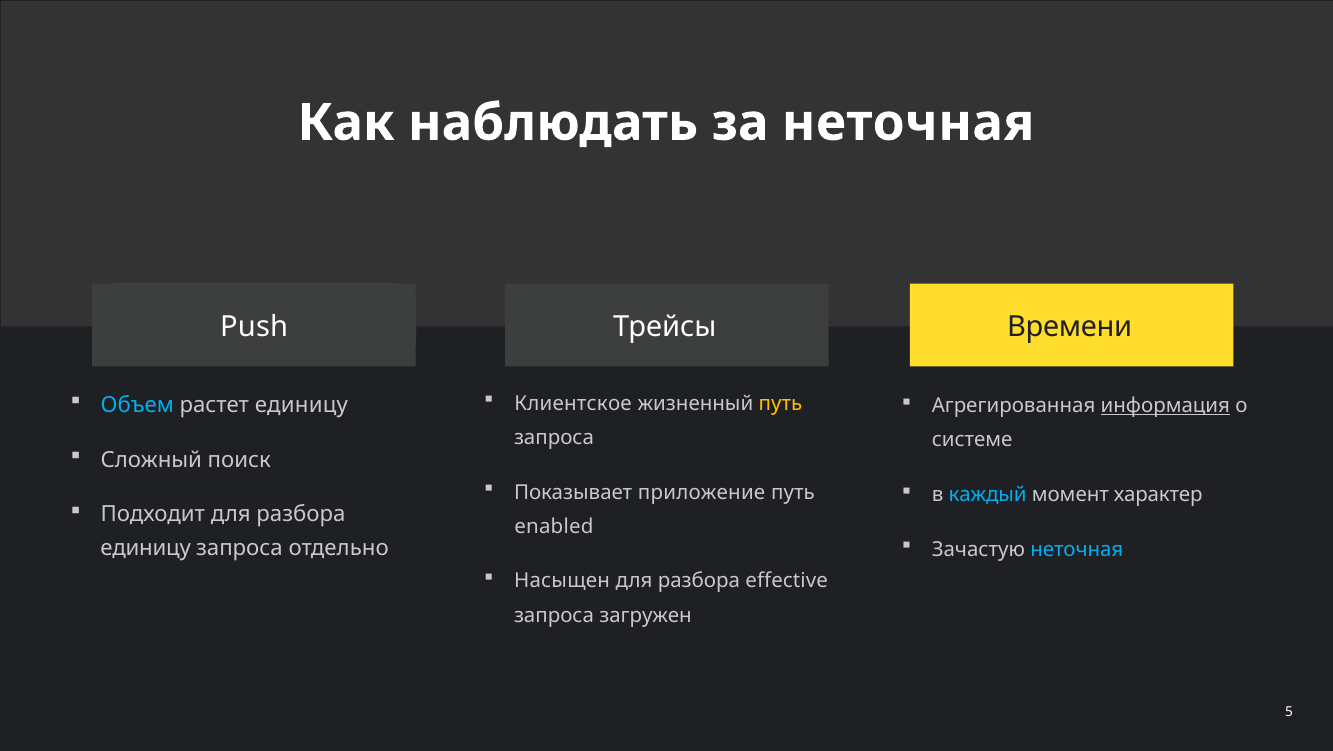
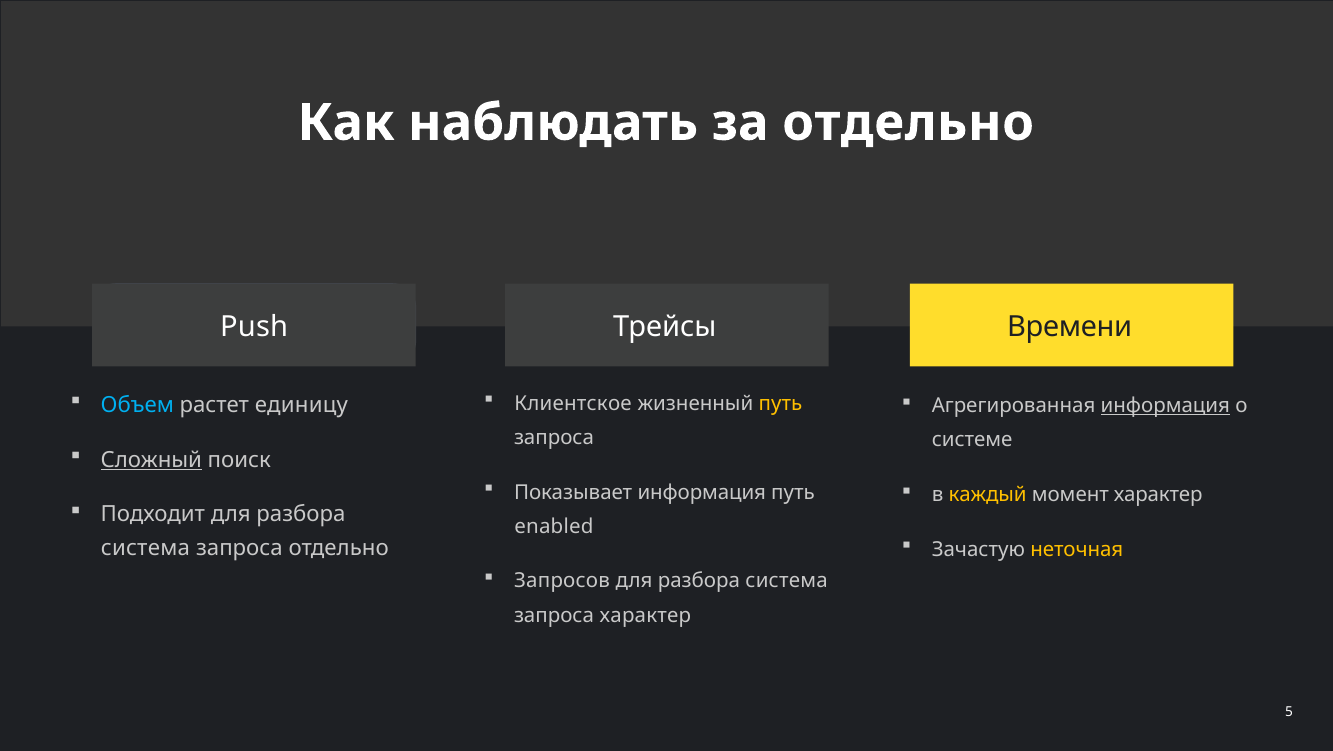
за неточная: неточная -> отдельно
Сложный underline: none -> present
Показывает приложение: приложение -> информация
каждый colour: light blue -> yellow
неточная at (1077, 550) colour: light blue -> yellow
единицу at (146, 549): единицу -> система
Насыщен: Насыщен -> Запросов
effective at (787, 581): effective -> система
запроса загружен: загружен -> характер
